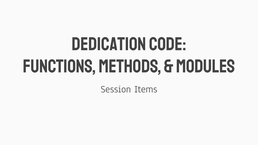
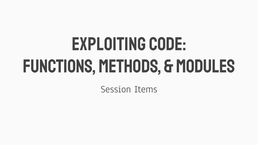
Dedication: Dedication -> Exploiting
